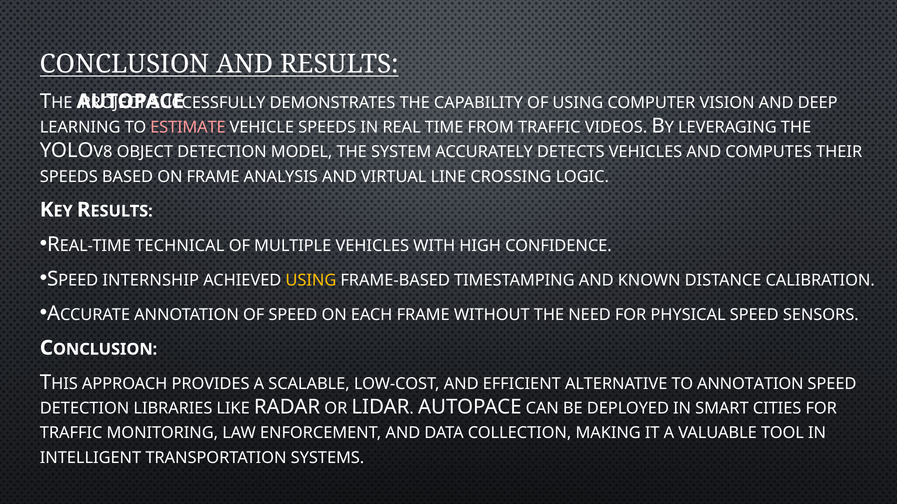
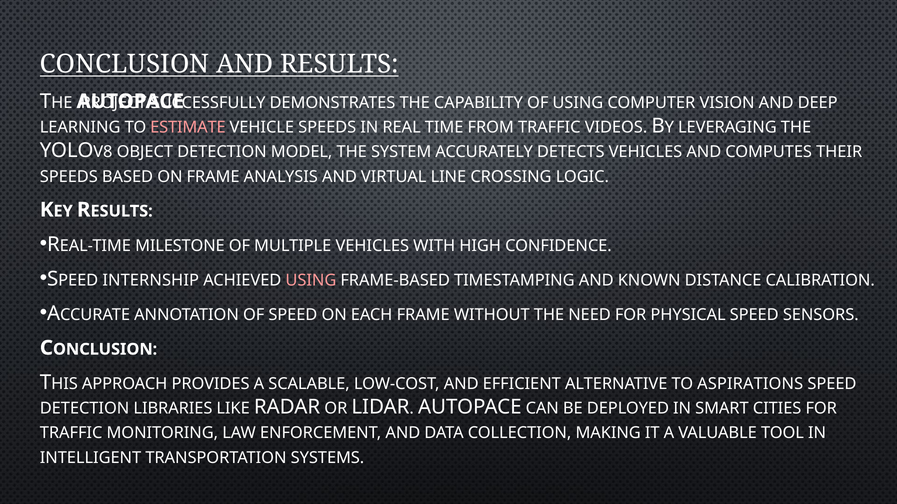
TECHNICAL: TECHNICAL -> MILESTONE
USING at (311, 280) colour: yellow -> pink
TO ANNOTATION: ANNOTATION -> ASPIRATIONS
